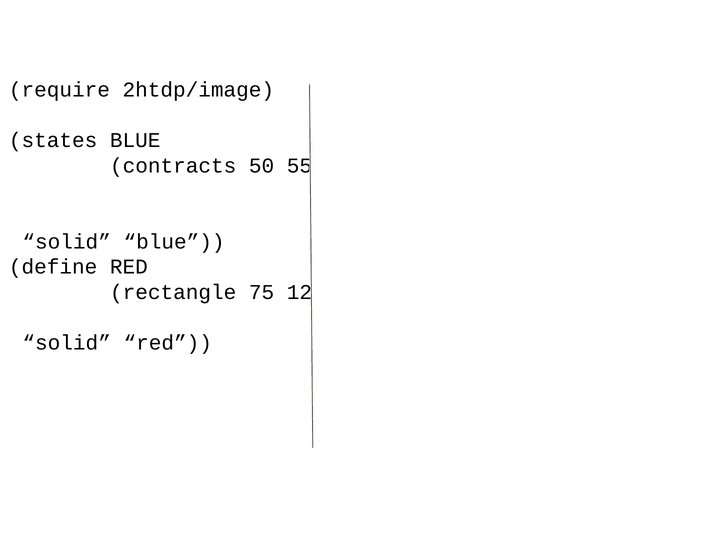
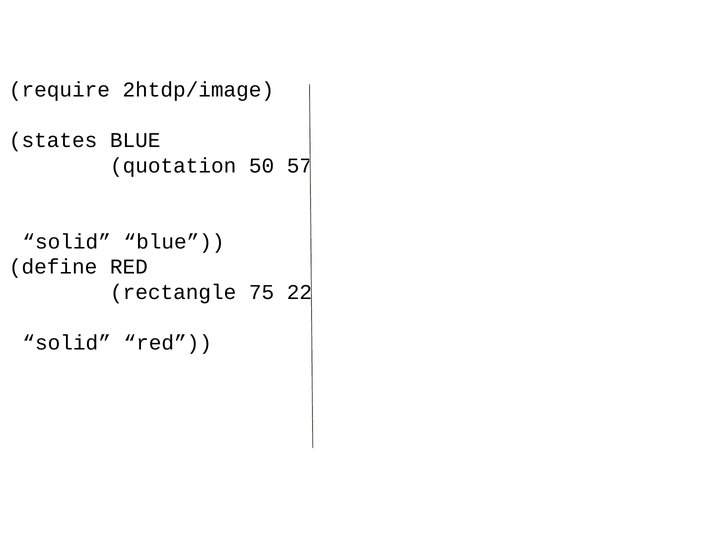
contracts: contracts -> quotation
55: 55 -> 57
12: 12 -> 22
